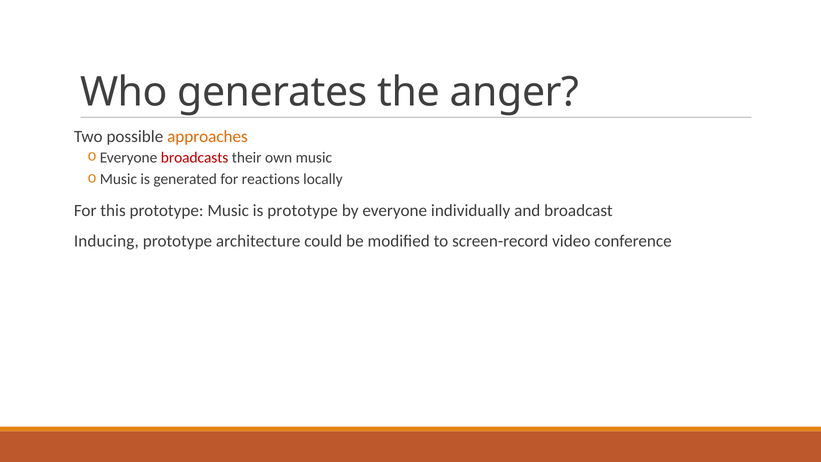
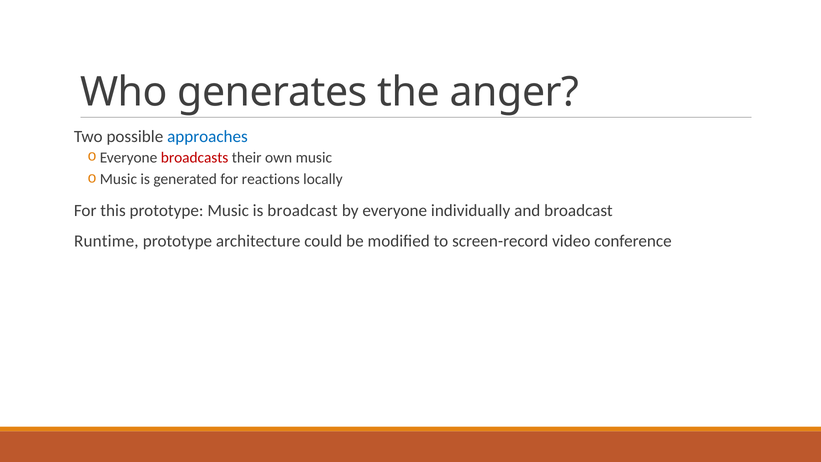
approaches colour: orange -> blue
is prototype: prototype -> broadcast
Inducing: Inducing -> Runtime
